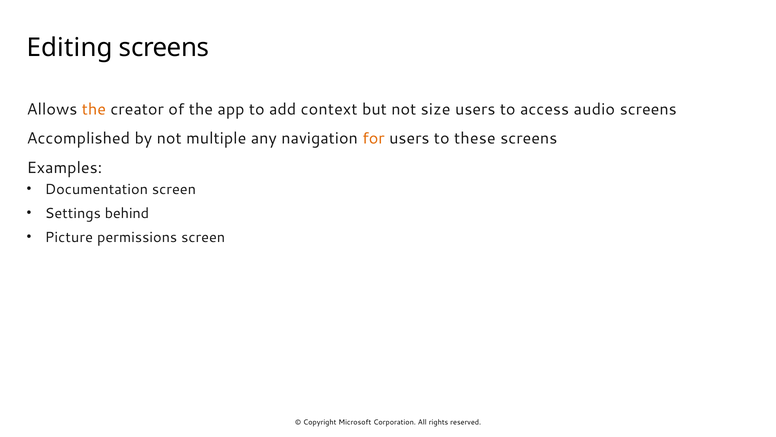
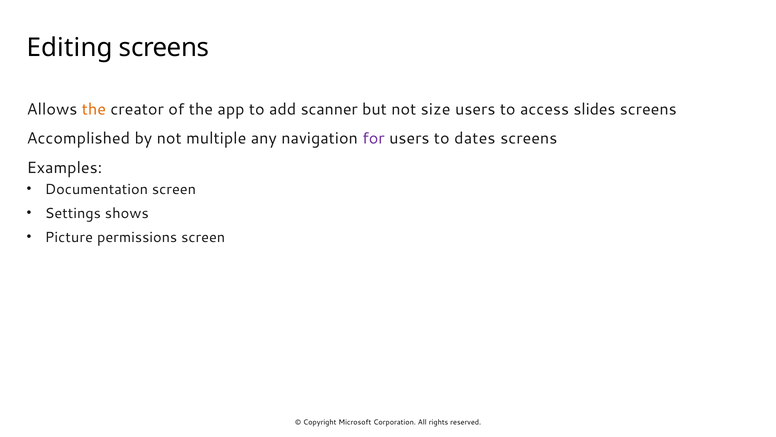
context: context -> scanner
audio: audio -> slides
for colour: orange -> purple
these: these -> dates
behind: behind -> shows
